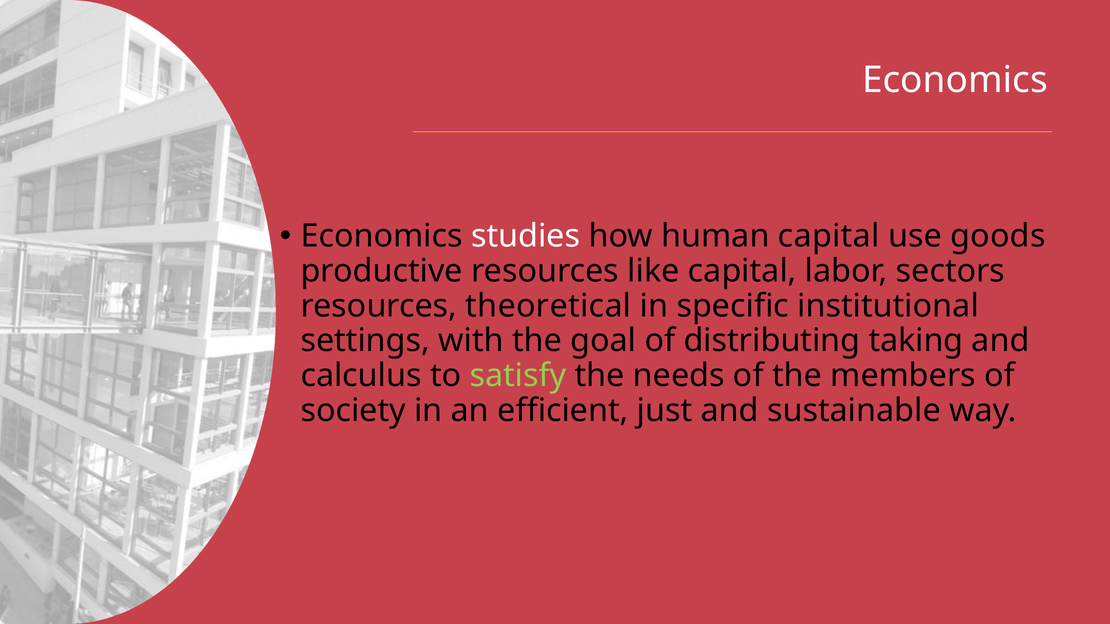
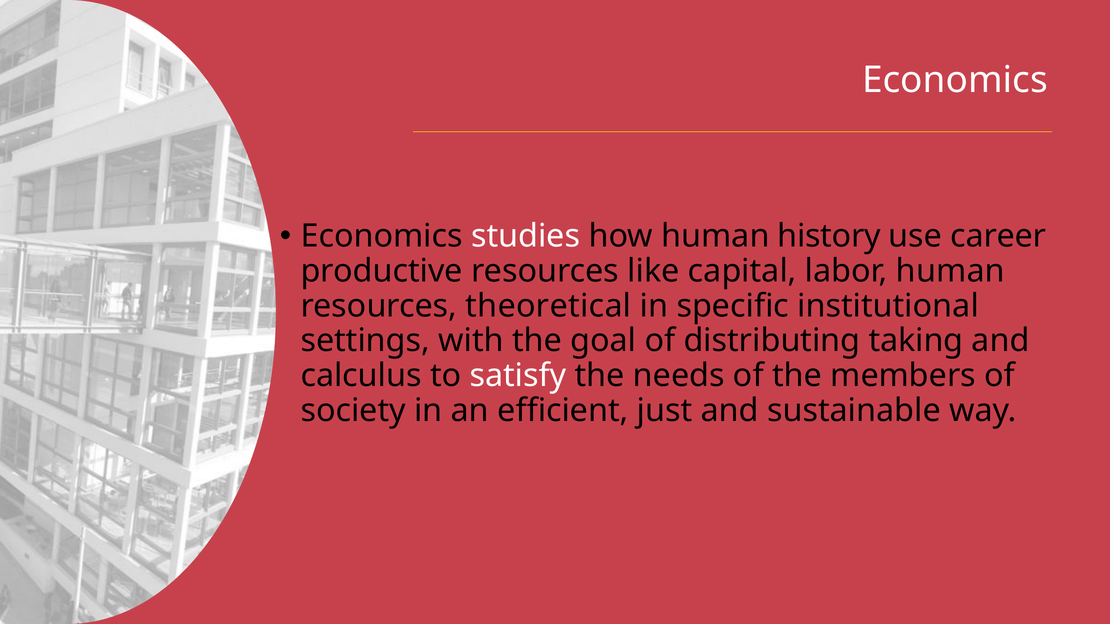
human capital: capital -> history
goods: goods -> career
labor sectors: sectors -> human
satisfy colour: light green -> white
